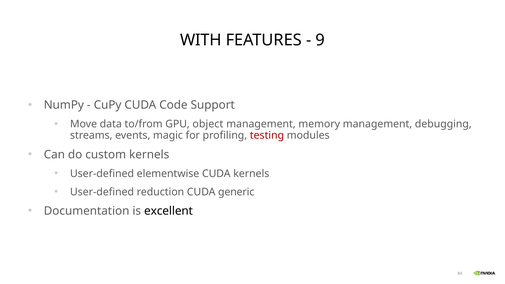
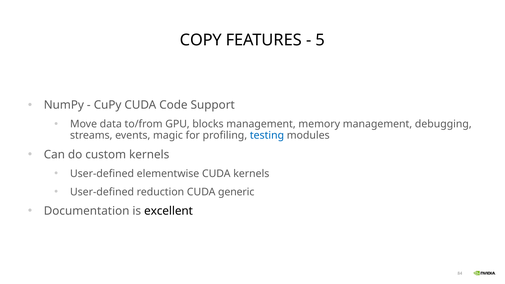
WITH: WITH -> COPY
9: 9 -> 5
object: object -> blocks
testing colour: red -> blue
